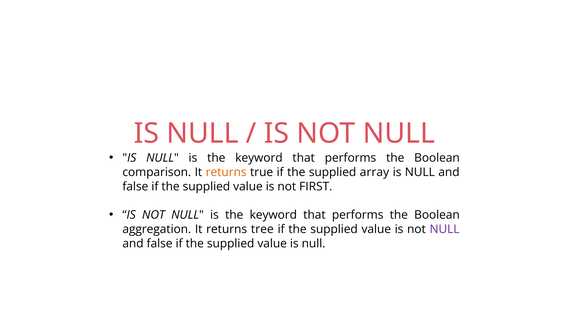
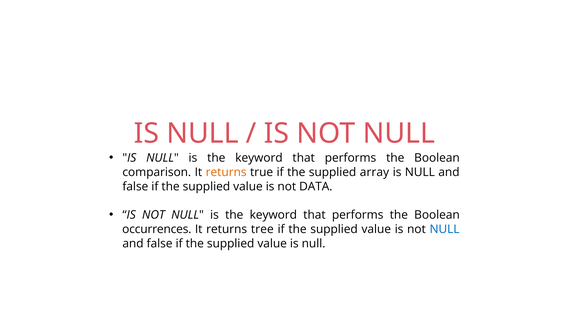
FIRST: FIRST -> DATA
aggregation: aggregation -> occurrences
NULL at (445, 229) colour: purple -> blue
